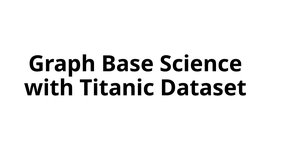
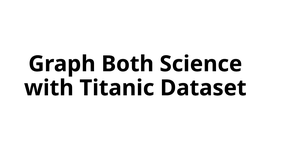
Base: Base -> Both
